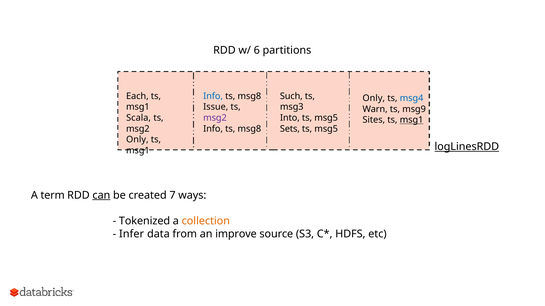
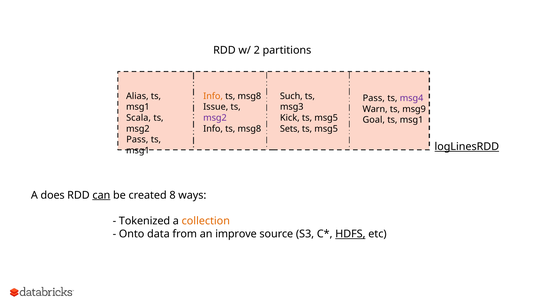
6: 6 -> 2
Each: Each -> Alias
Info at (213, 96) colour: blue -> orange
Only at (374, 98): Only -> Pass
msg4 colour: blue -> purple
Into: Into -> Kick
Sites: Sites -> Goal
msg1 at (412, 120) underline: present -> none
Only at (137, 140): Only -> Pass
term: term -> does
7: 7 -> 8
Infer: Infer -> Onto
HDFS underline: none -> present
